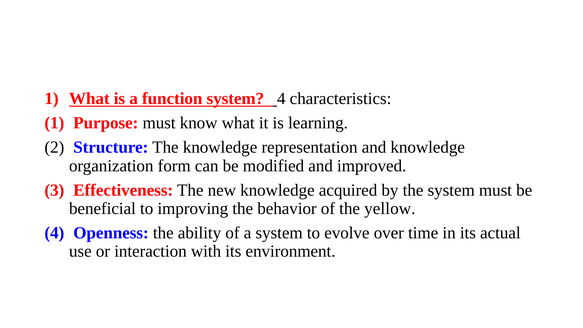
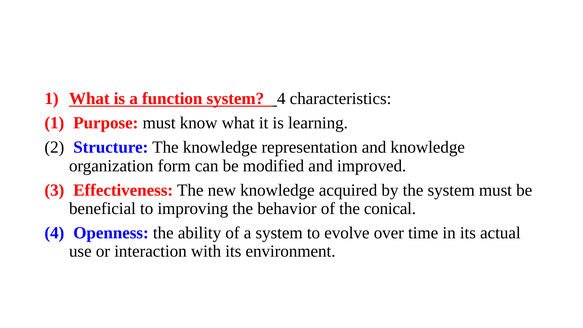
yellow: yellow -> conical
